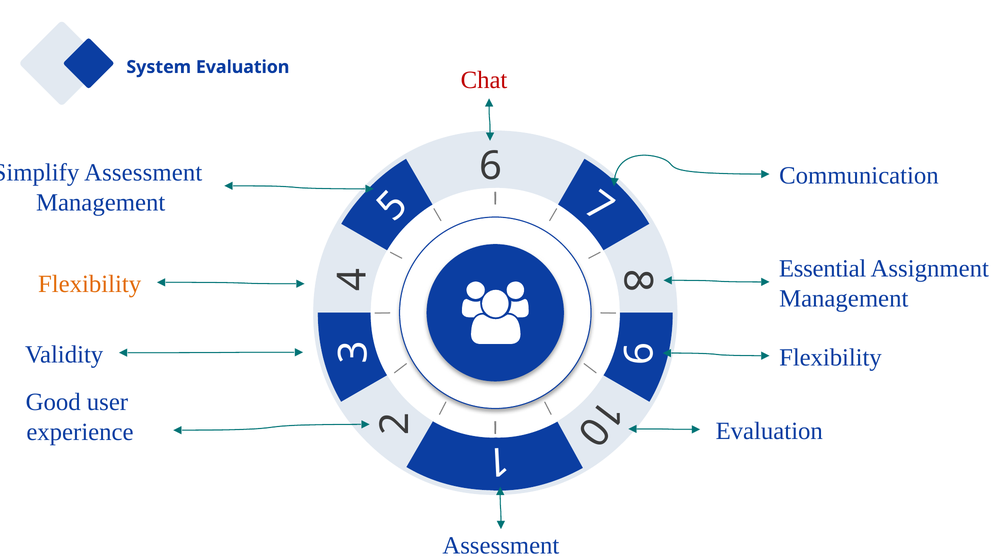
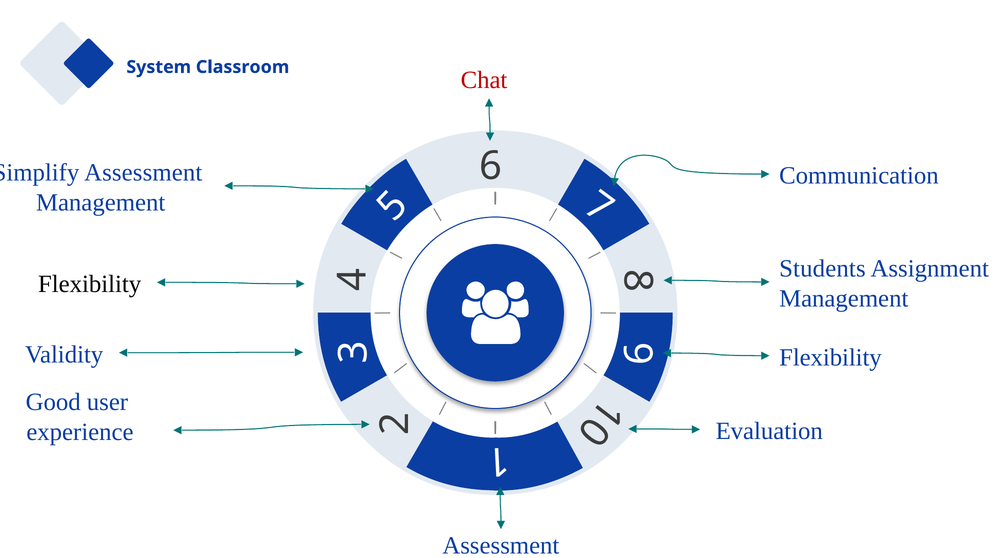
System Evaluation: Evaluation -> Classroom
Essential: Essential -> Students
Flexibility at (90, 284) colour: orange -> black
